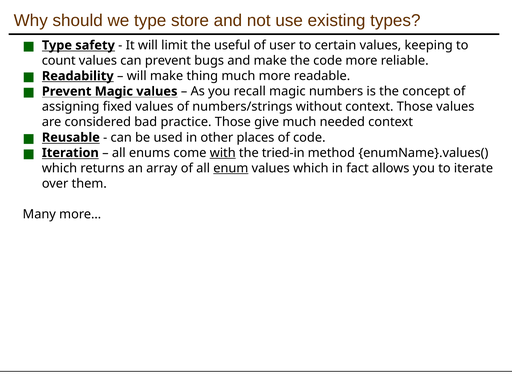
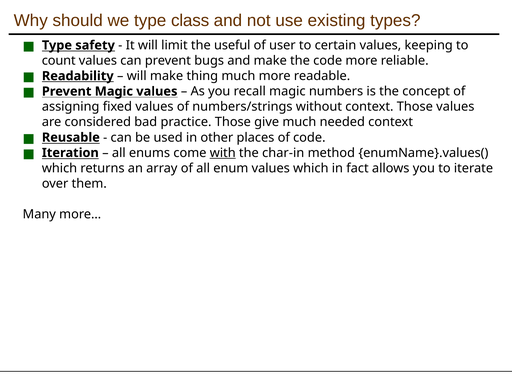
store: store -> class
tried-in: tried-in -> char-in
enum underline: present -> none
